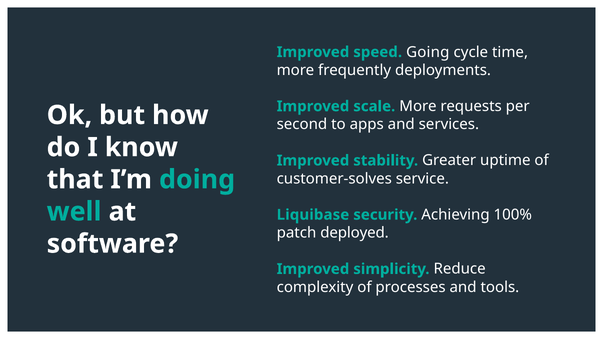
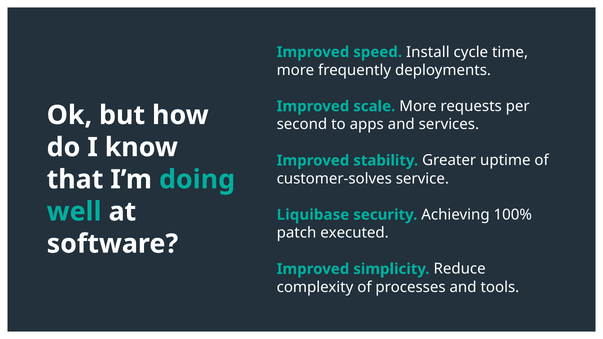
Going: Going -> Install
deployed: deployed -> executed
